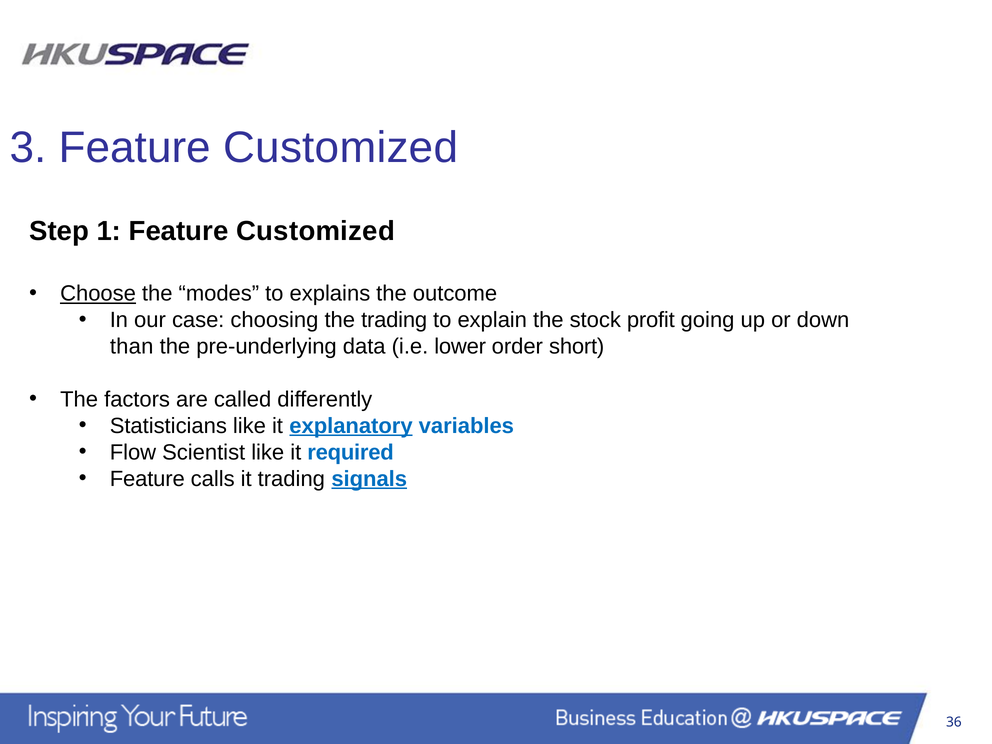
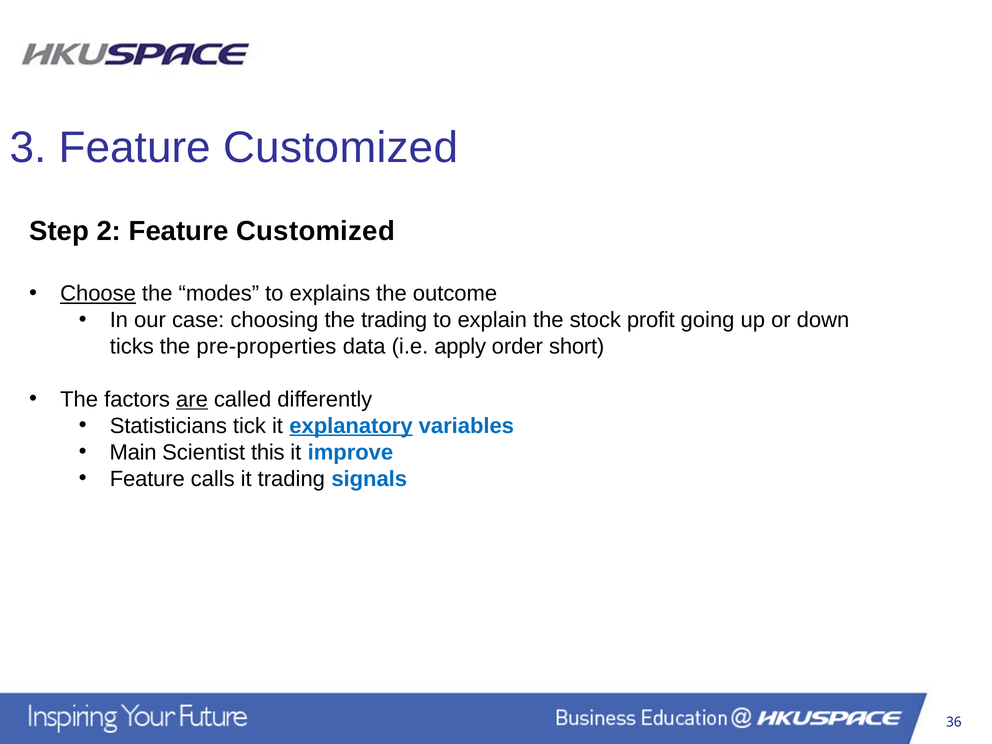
1: 1 -> 2
than: than -> ticks
pre-underlying: pre-underlying -> pre-properties
lower: lower -> apply
are underline: none -> present
Statisticians like: like -> tick
Flow: Flow -> Main
Scientist like: like -> this
required: required -> improve
signals underline: present -> none
